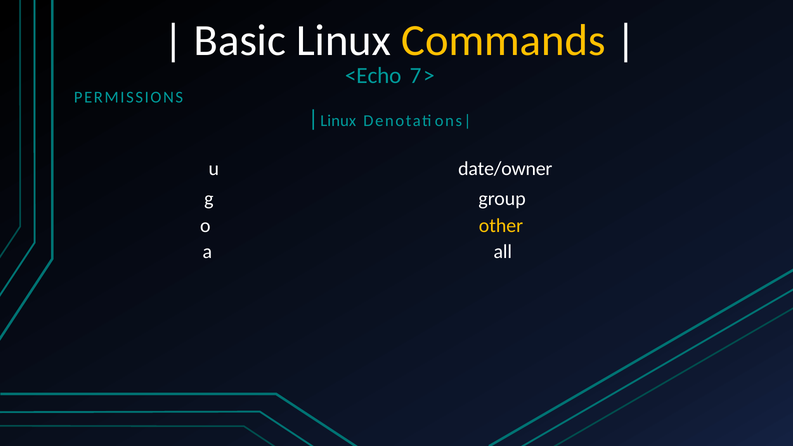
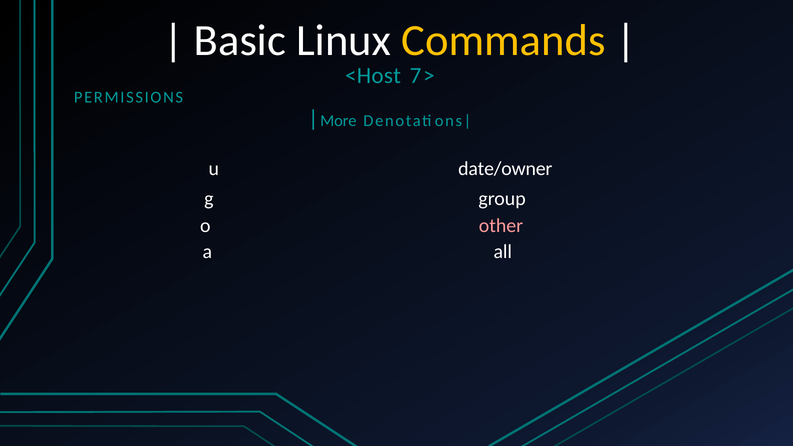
<Echo: <Echo -> <Host
Linux at (338, 121): Linux -> More
other colour: yellow -> pink
